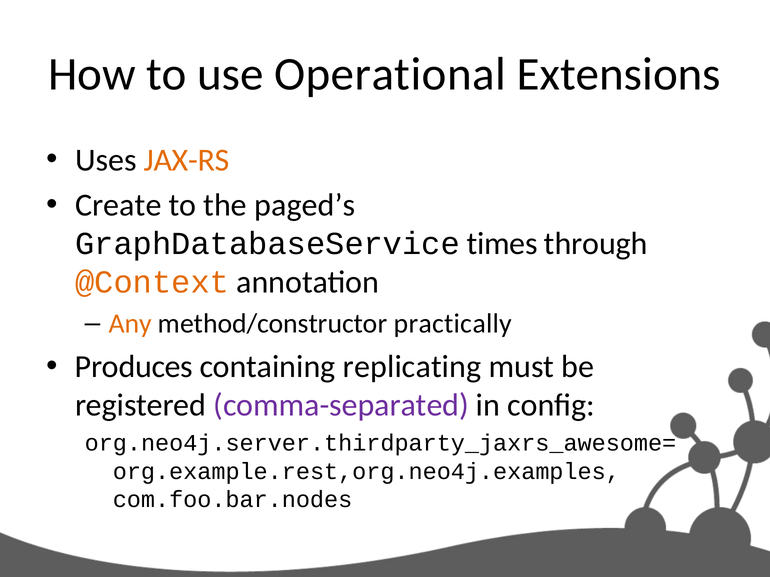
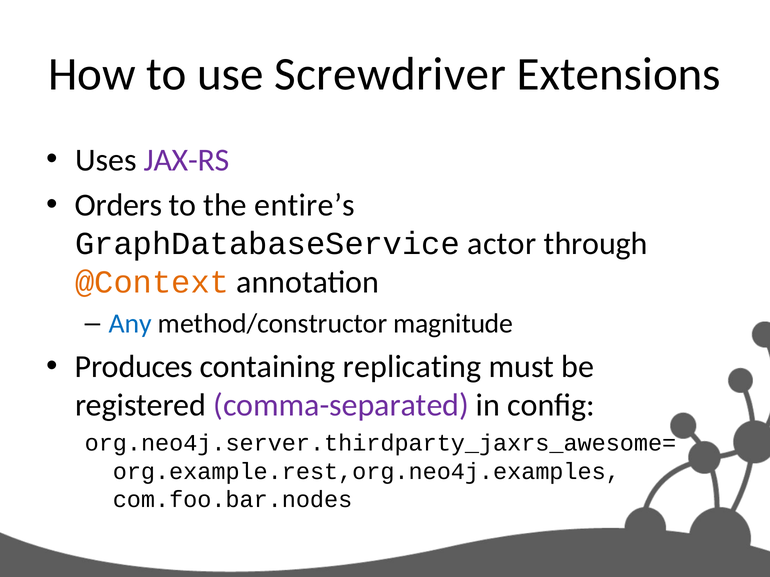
Operational: Operational -> Screwdriver
JAX-RS colour: orange -> purple
Create: Create -> Orders
paged’s: paged’s -> entire’s
times: times -> actor
Any colour: orange -> blue
practically: practically -> magnitude
